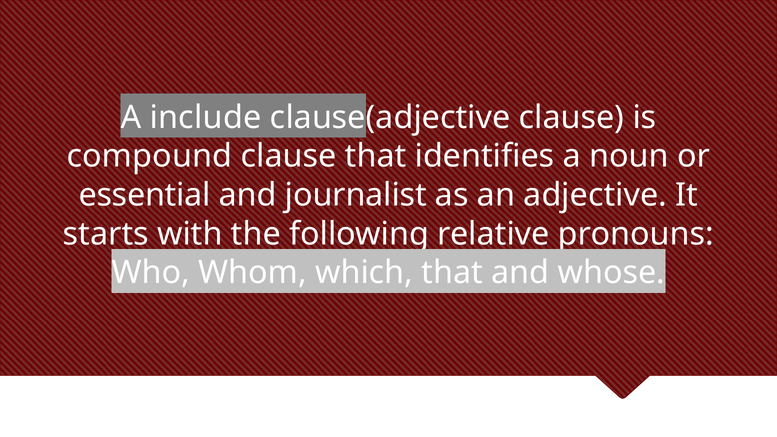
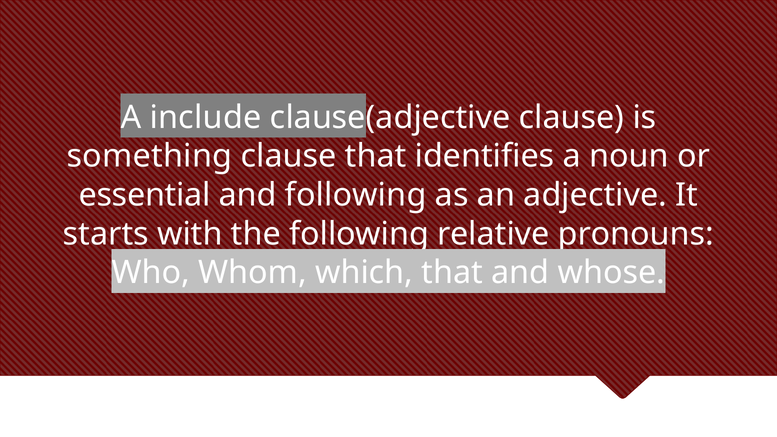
compound: compound -> something
and journalist: journalist -> following
